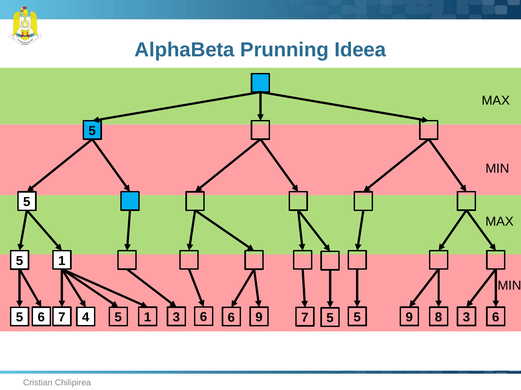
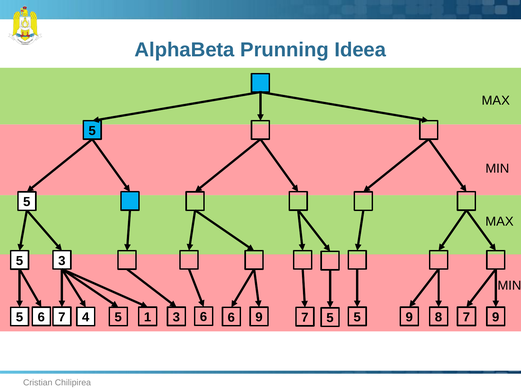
5 1: 1 -> 3
9 3: 3 -> 7
9 6: 6 -> 9
